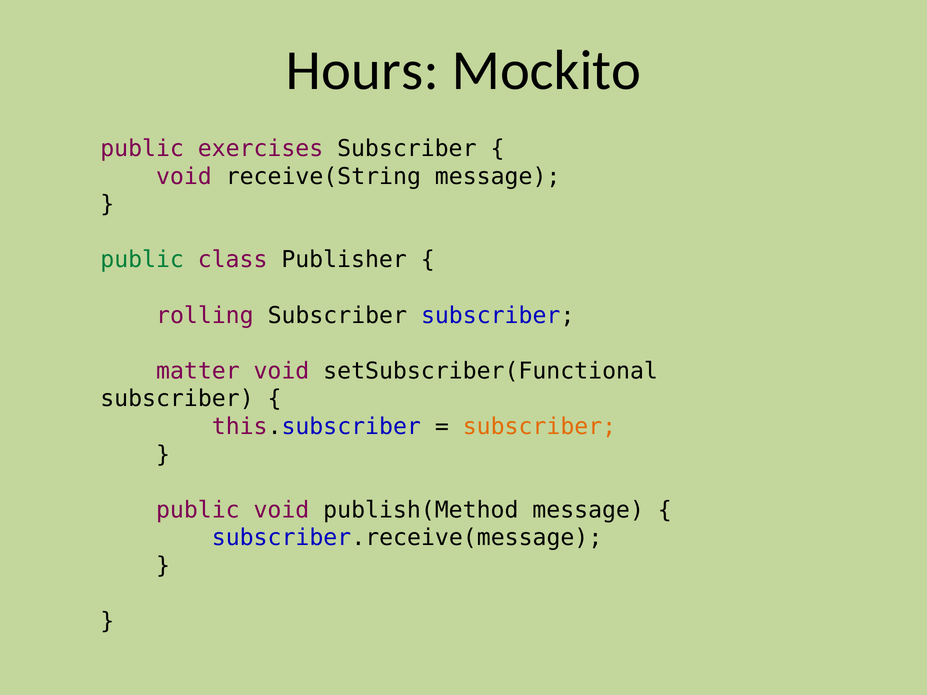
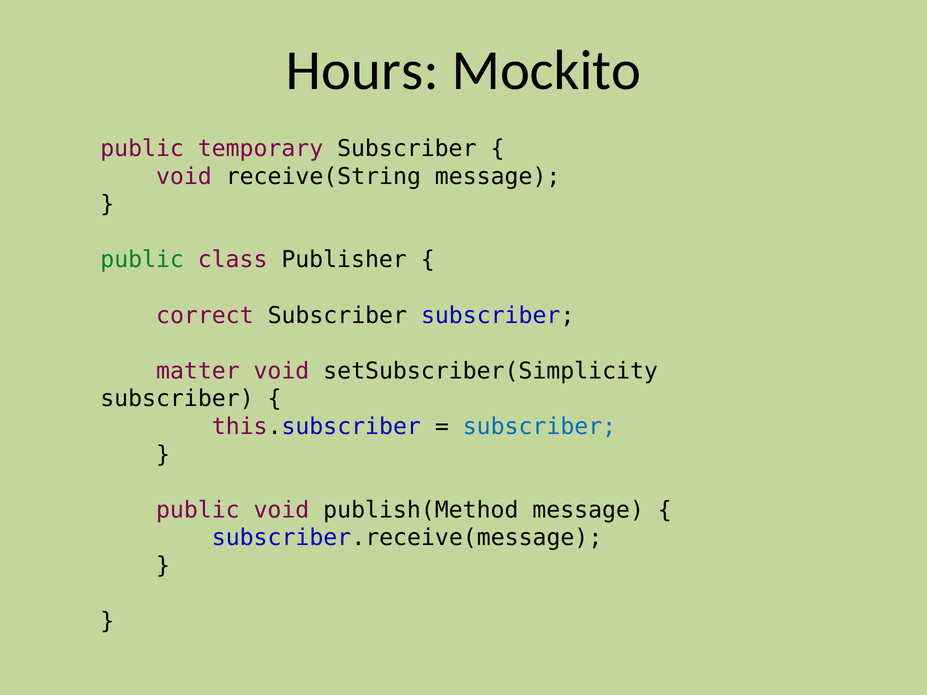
exercises: exercises -> temporary
rolling: rolling -> correct
setSubscriber(Functional: setSubscriber(Functional -> setSubscriber(Simplicity
subscriber at (539, 427) colour: orange -> blue
